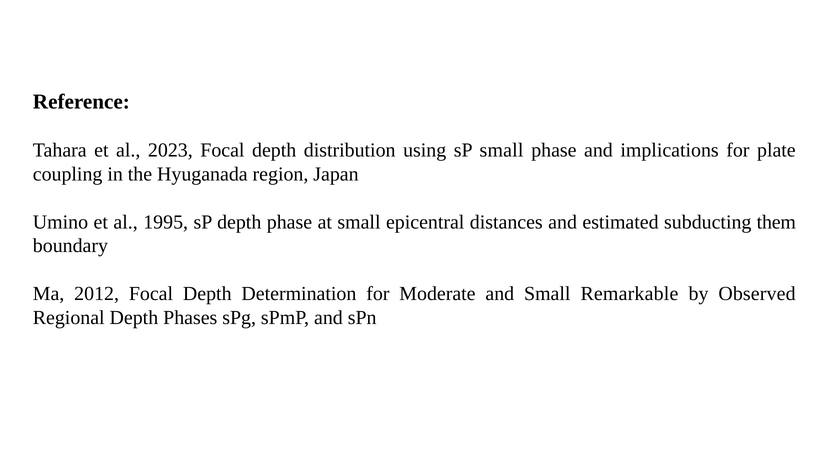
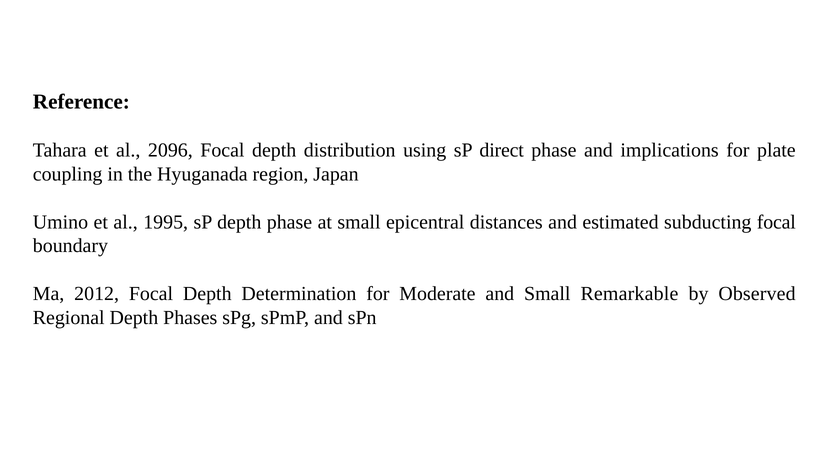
2023: 2023 -> 2096
sP small: small -> direct
subducting them: them -> focal
